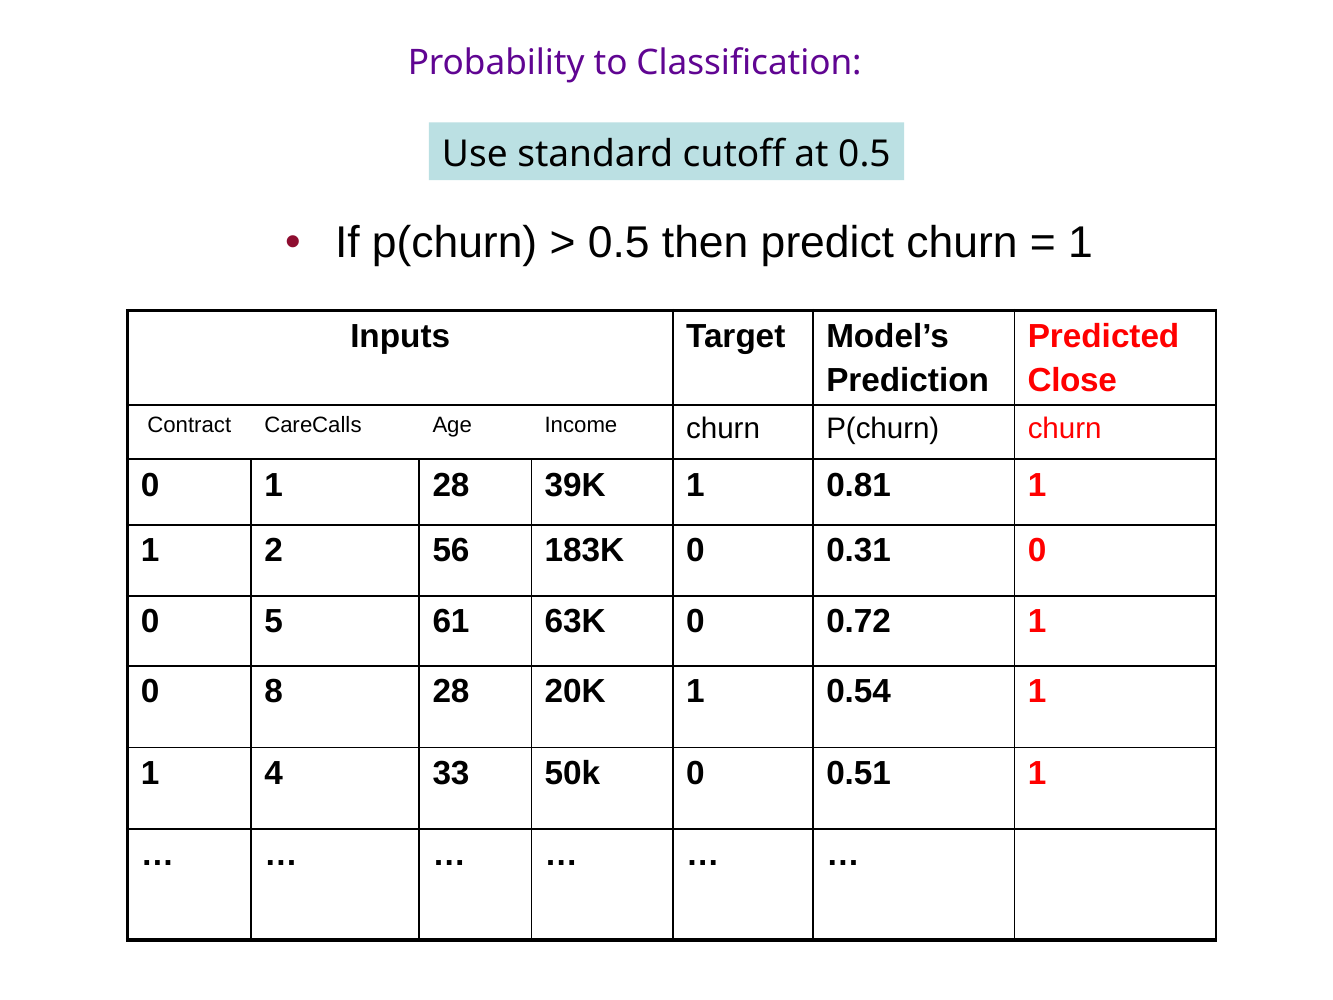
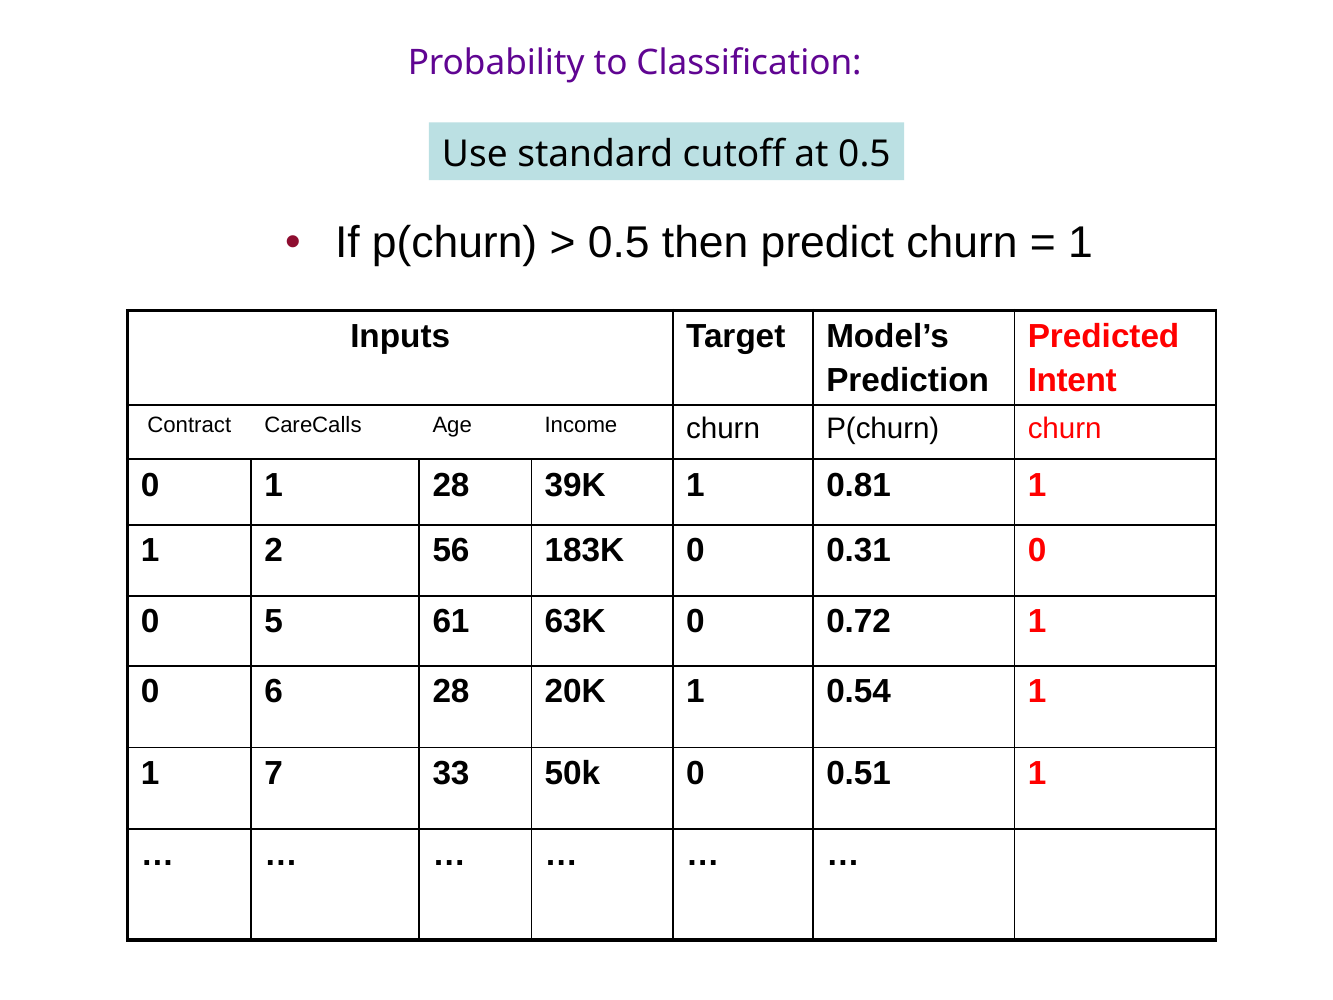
Close: Close -> Intent
8: 8 -> 6
4: 4 -> 7
